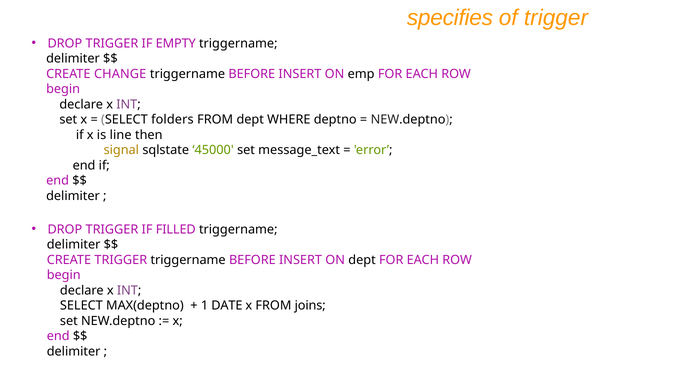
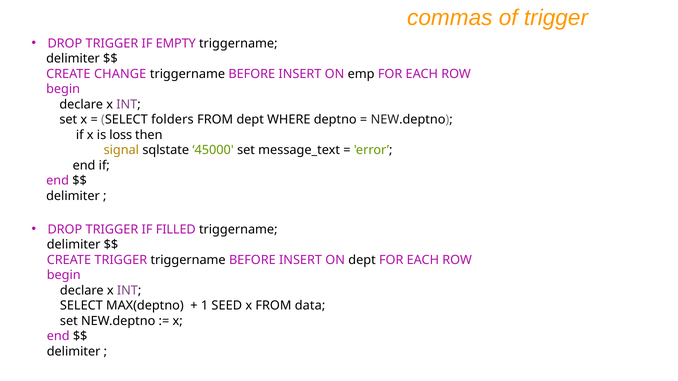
specifies: specifies -> commas
line: line -> loss
DATE: DATE -> SEED
joins: joins -> data
